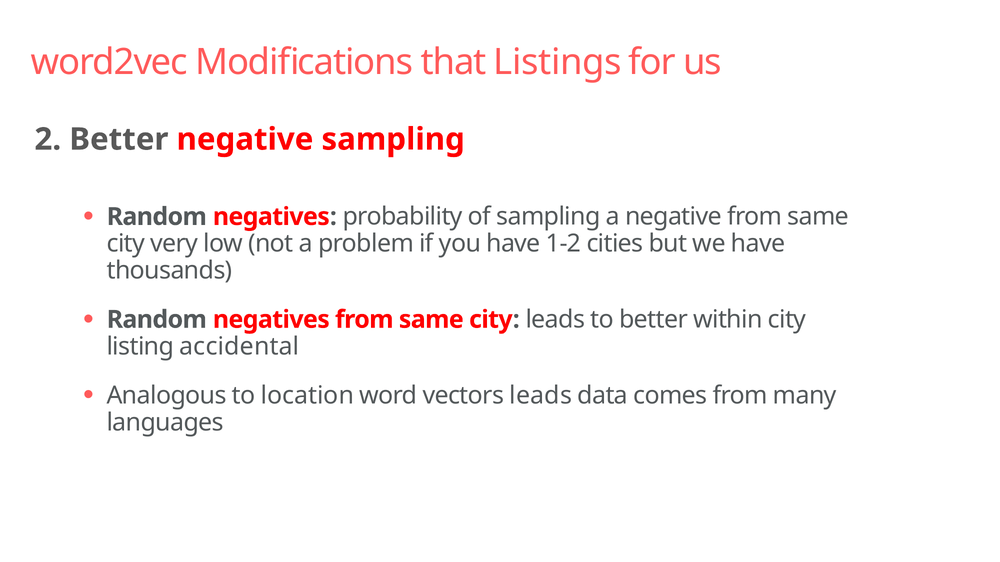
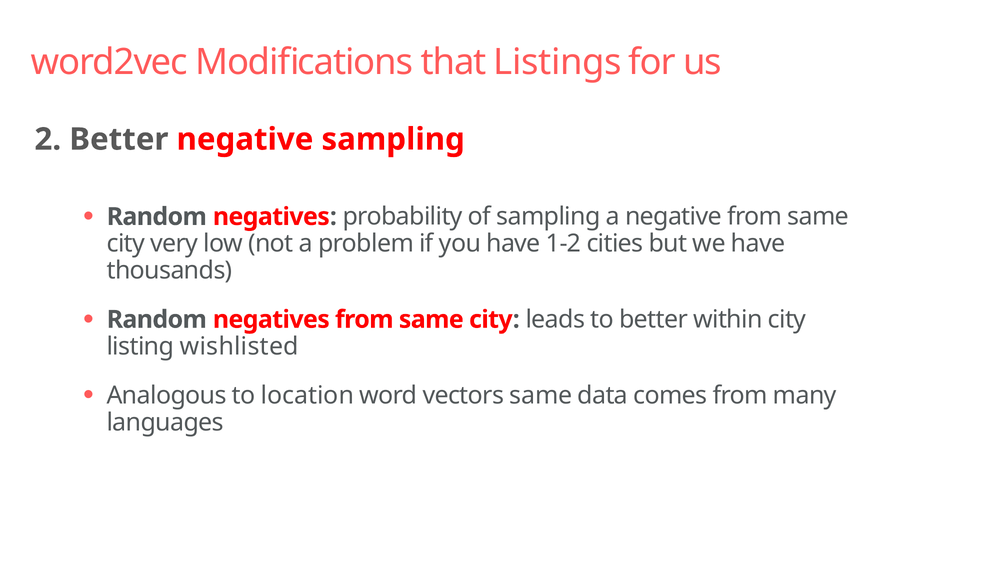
accidental: accidental -> wishlisted
vectors leads: leads -> same
